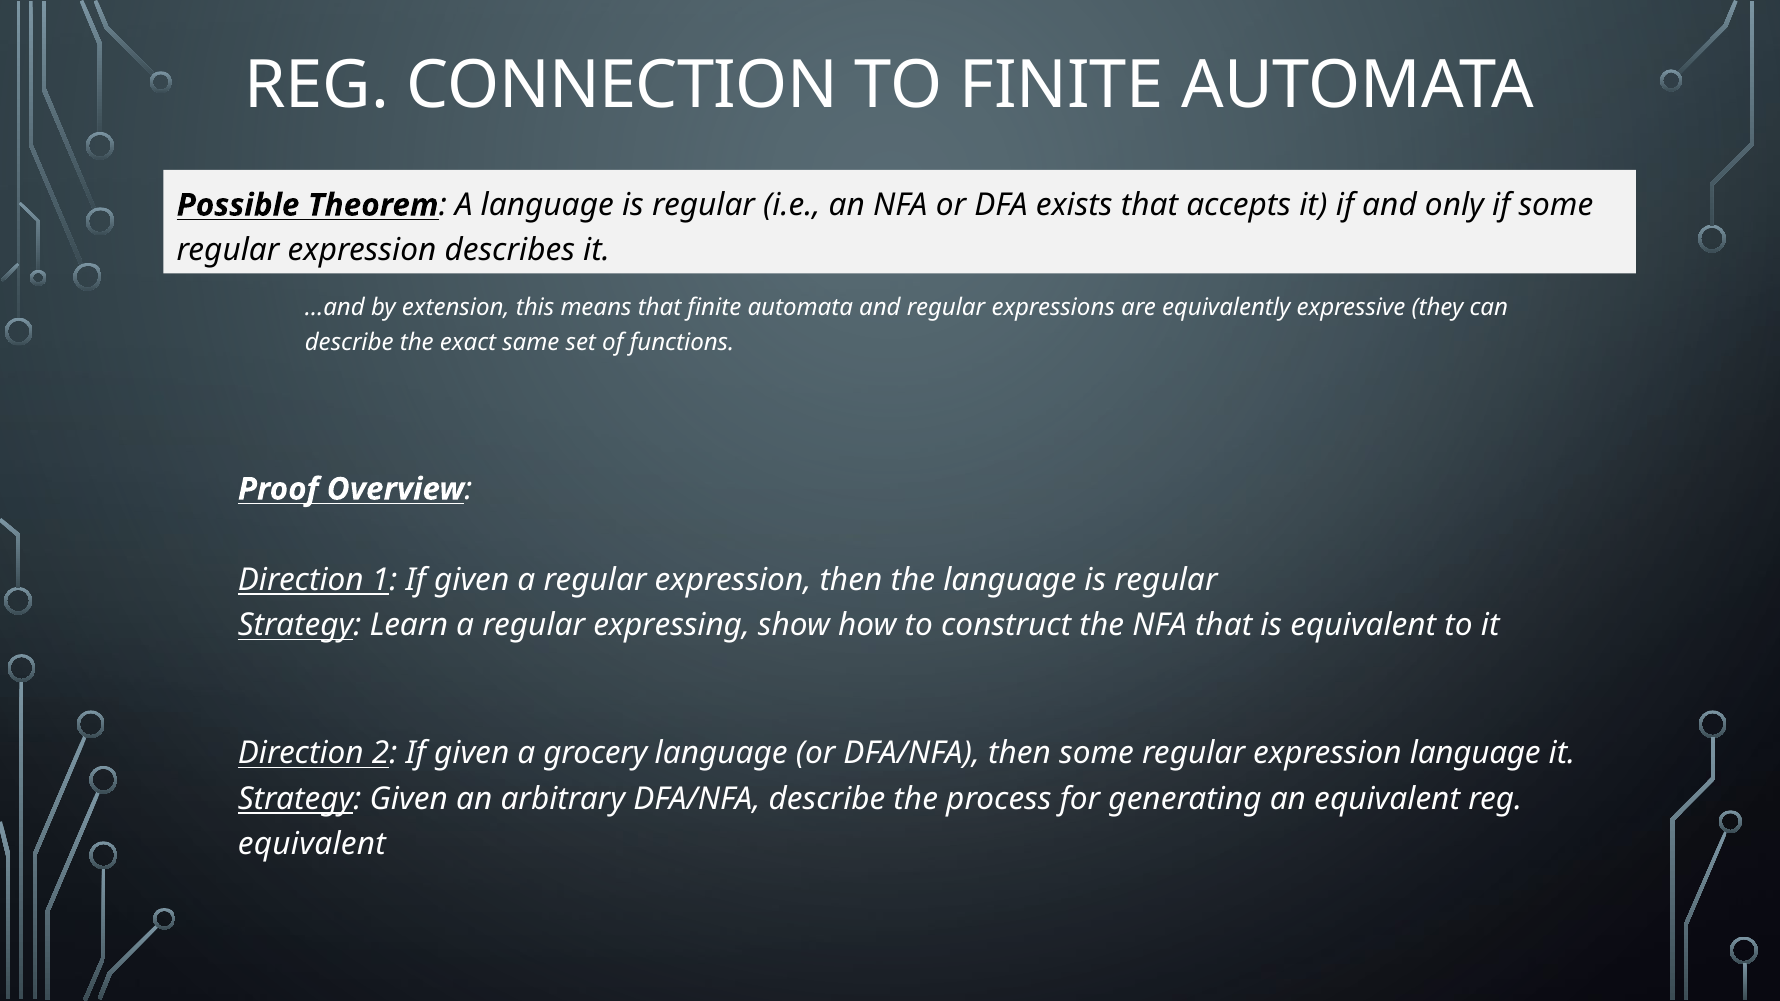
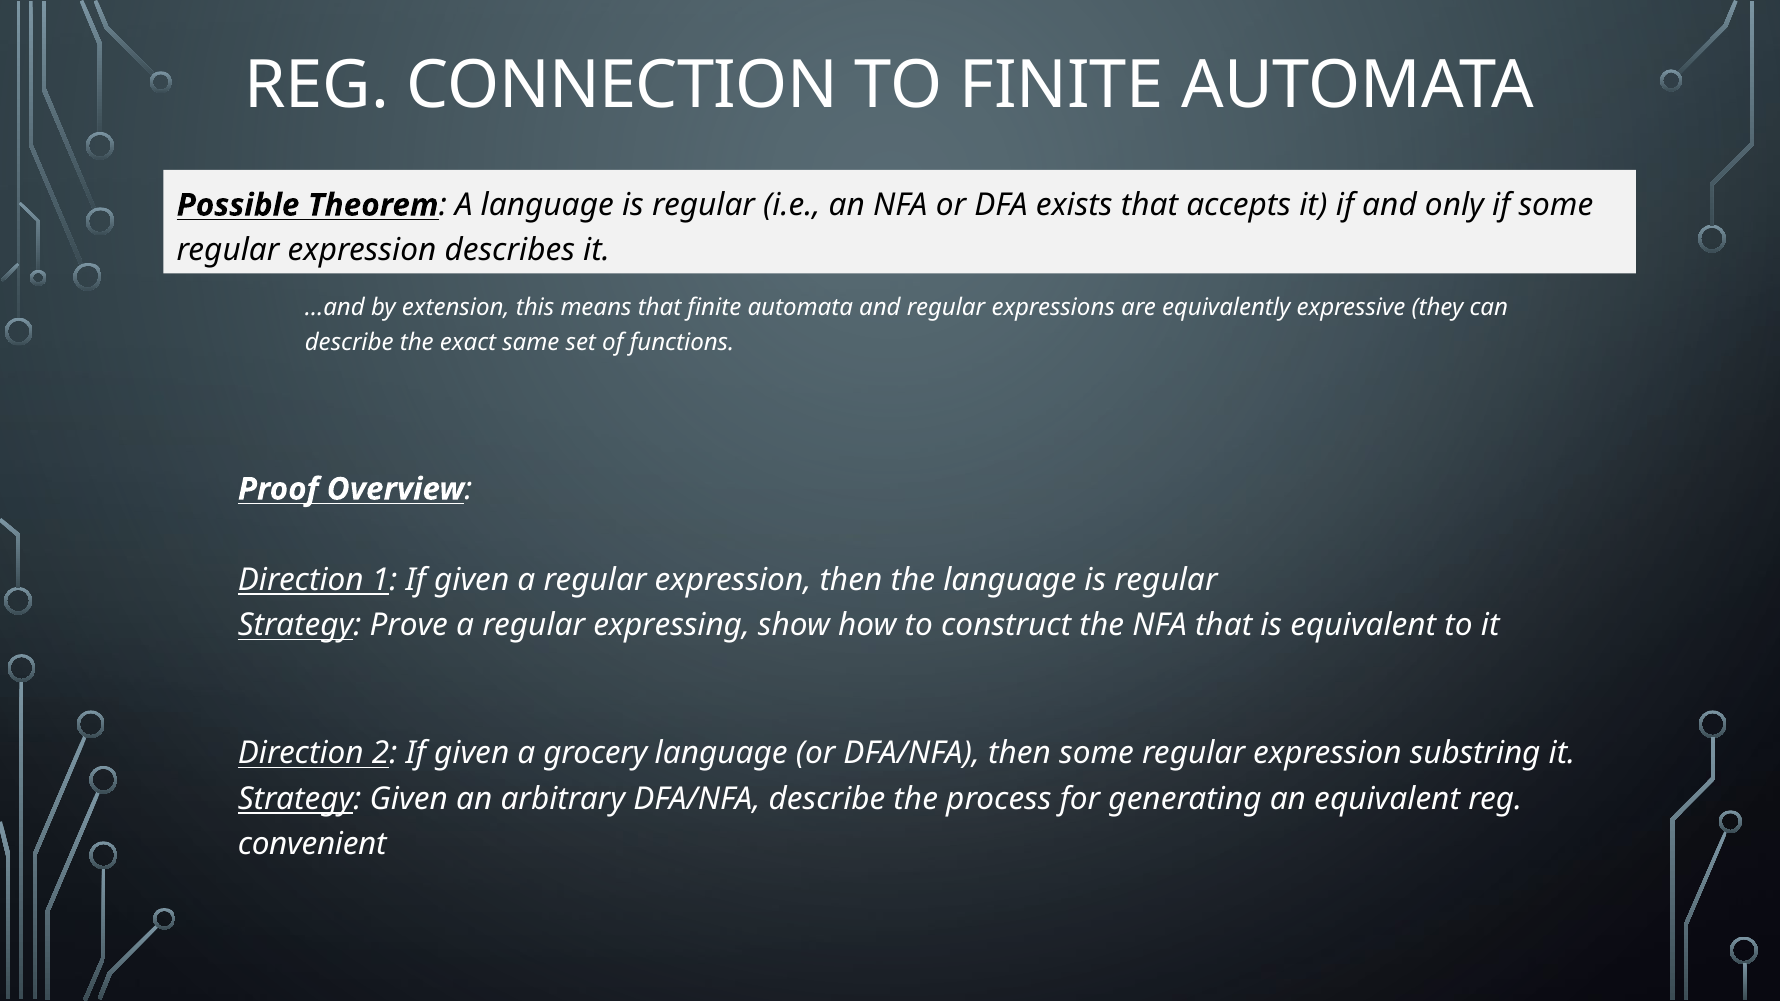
Learn: Learn -> Prove
expression language: language -> substring
equivalent at (312, 844): equivalent -> convenient
